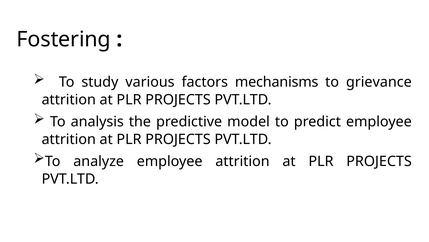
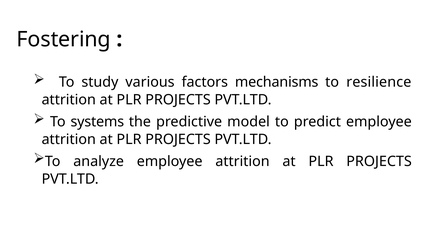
grievance: grievance -> resilience
analysis: analysis -> systems
